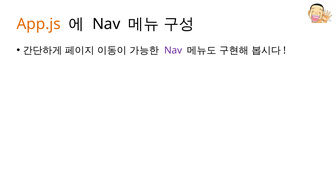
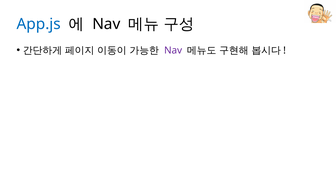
App.js colour: orange -> blue
